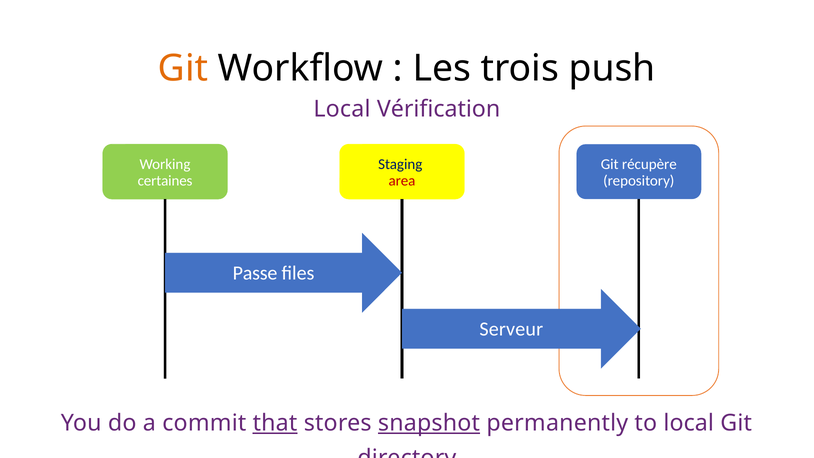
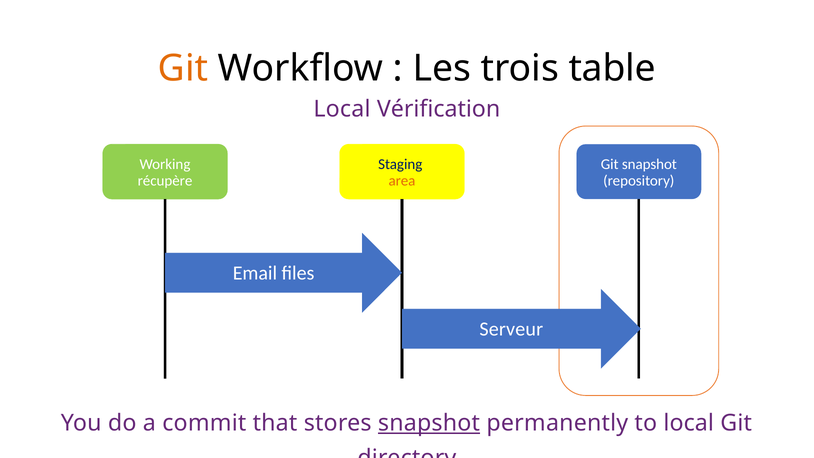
push: push -> table
Git récupère: récupère -> snapshot
certaines: certaines -> récupère
area colour: red -> orange
Passe: Passe -> Email
that underline: present -> none
